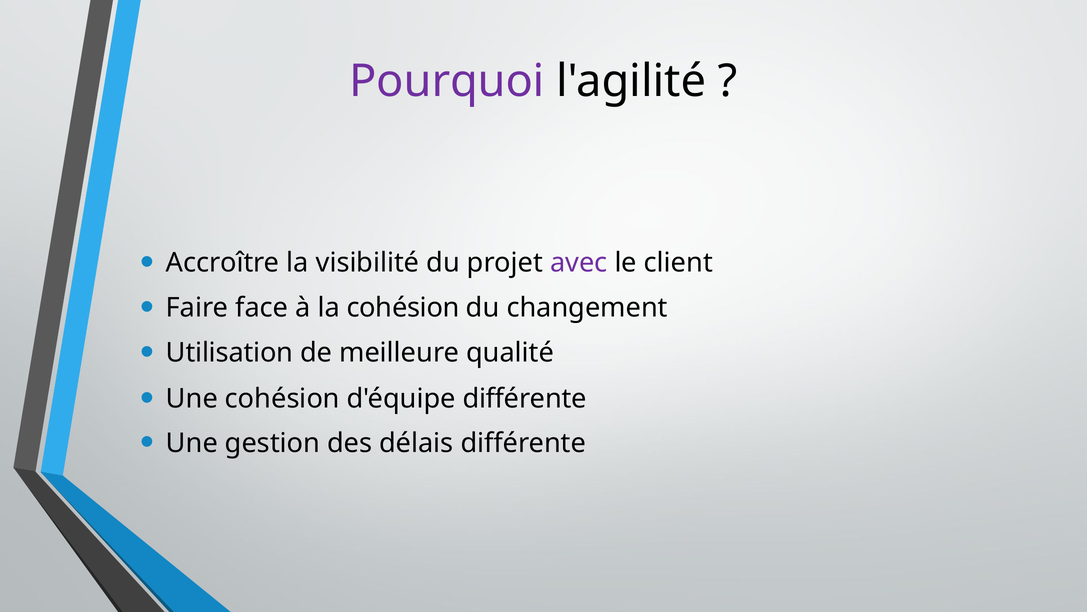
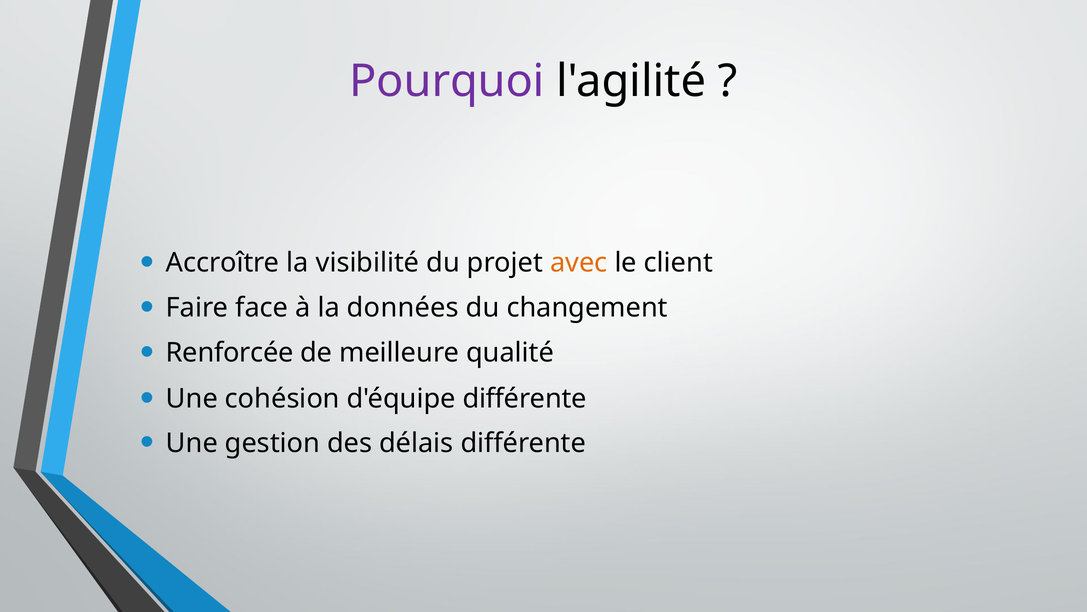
avec colour: purple -> orange
la cohésion: cohésion -> données
Utilisation: Utilisation -> Renforcée
